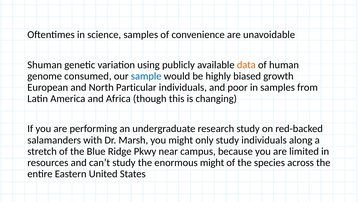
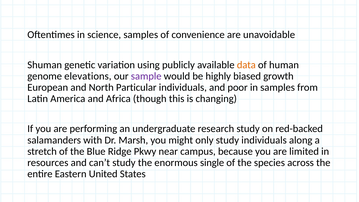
consumed: consumed -> elevations
sample colour: blue -> purple
enormous might: might -> single
